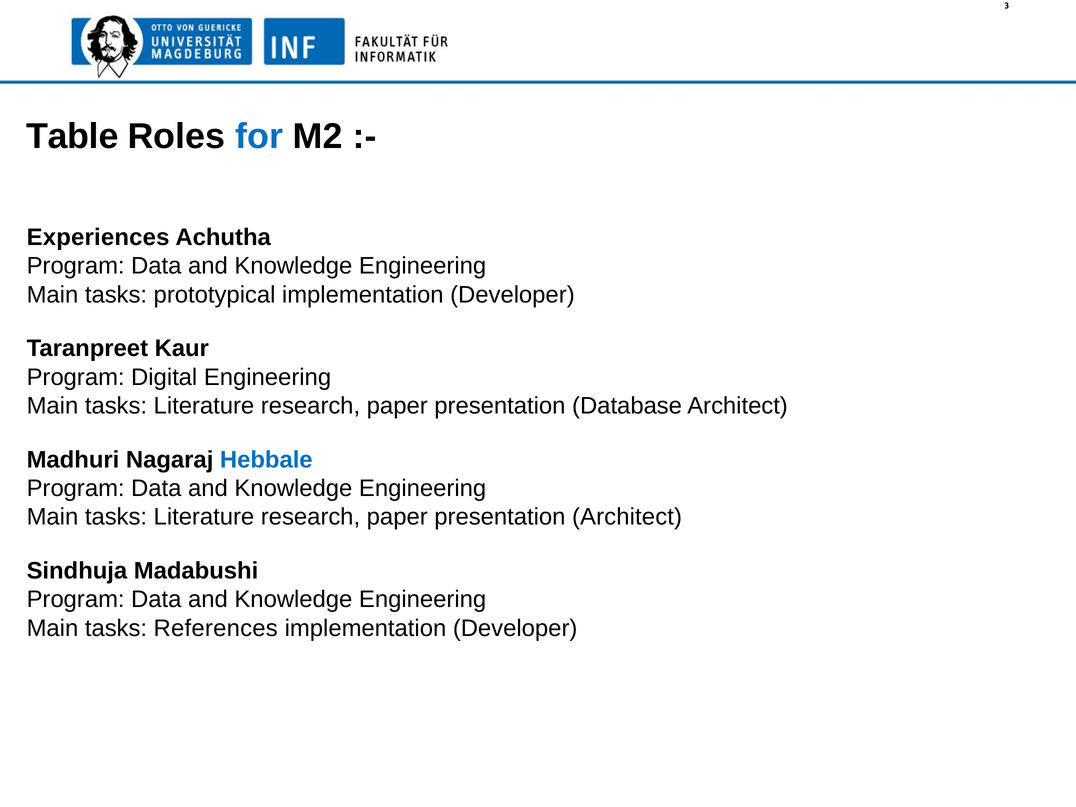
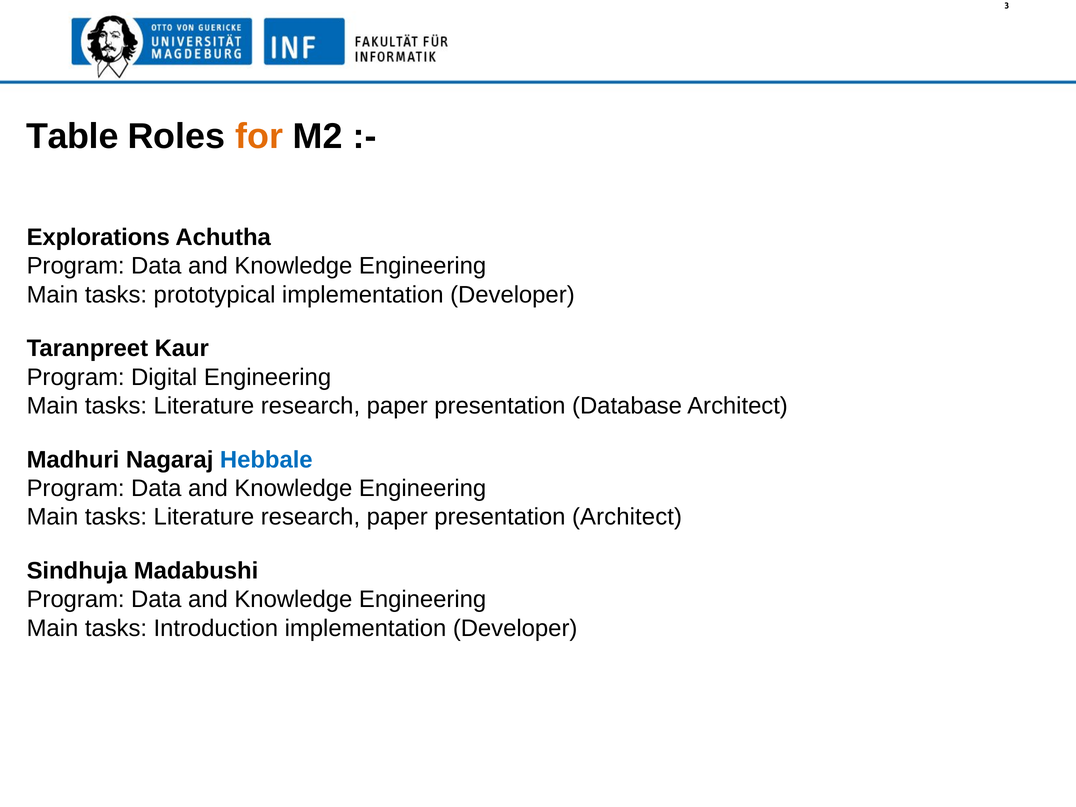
for colour: blue -> orange
Experiences: Experiences -> Explorations
References: References -> Introduction
